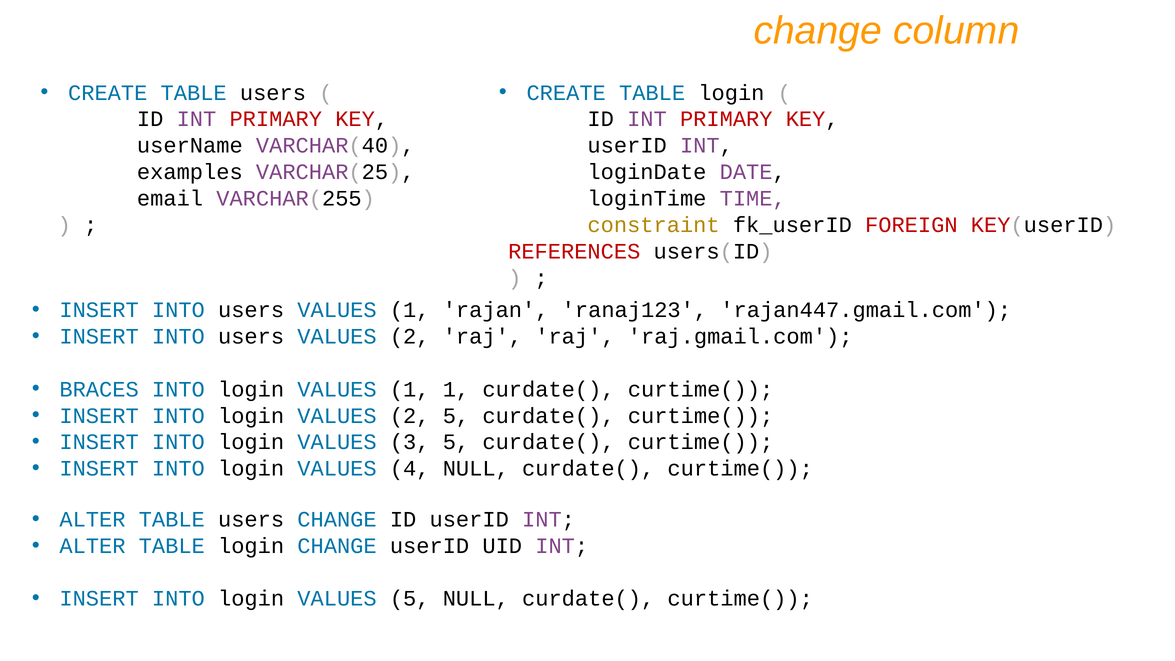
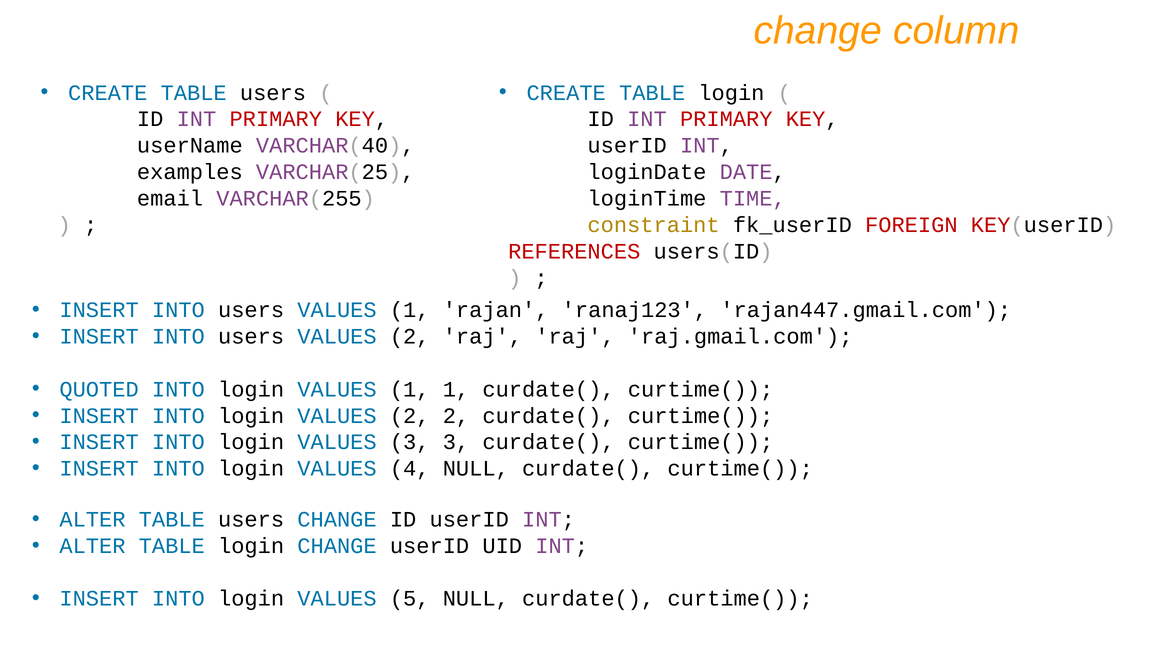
BRACES: BRACES -> QUOTED
2 5: 5 -> 2
3 5: 5 -> 3
